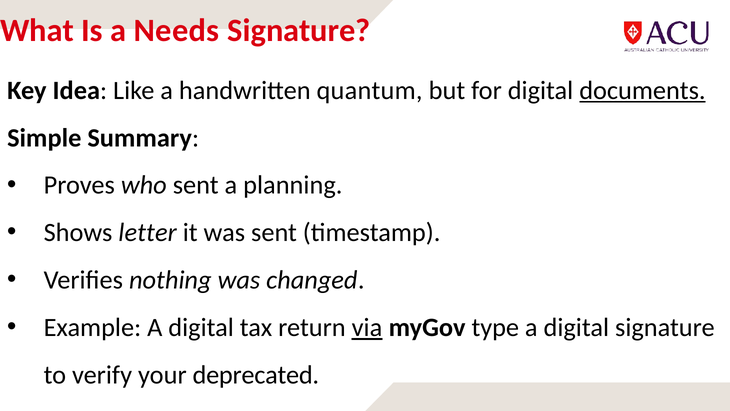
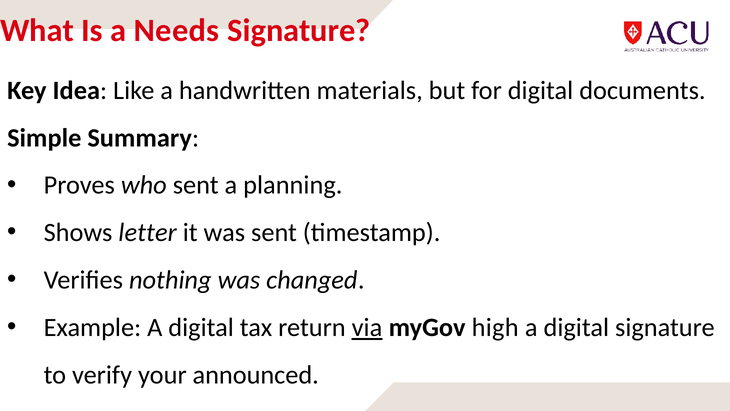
quantum: quantum -> materials
documents underline: present -> none
type: type -> high
deprecated: deprecated -> announced
